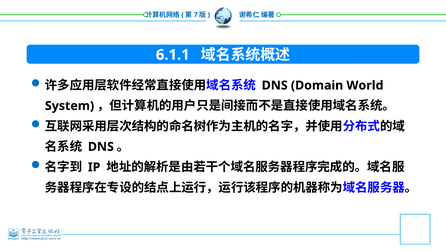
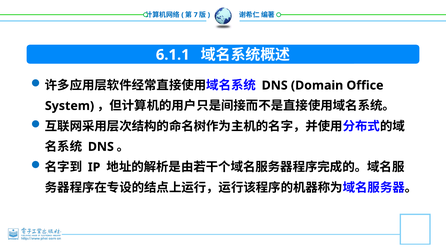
World: World -> Office
